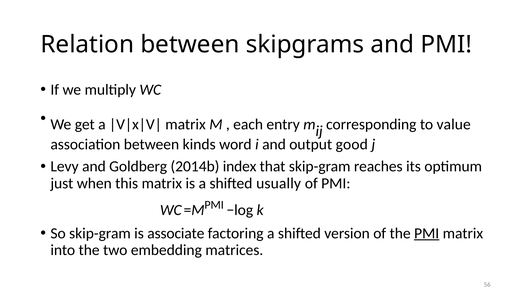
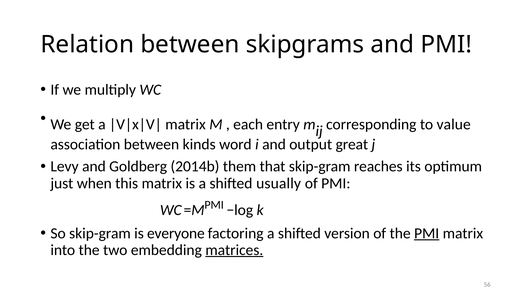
good: good -> great
index: index -> them
associate: associate -> everyone
matrices underline: none -> present
